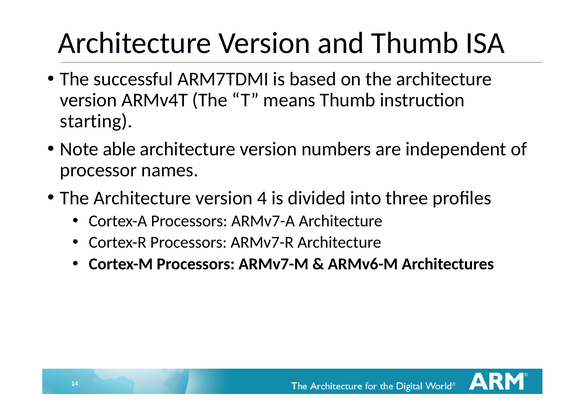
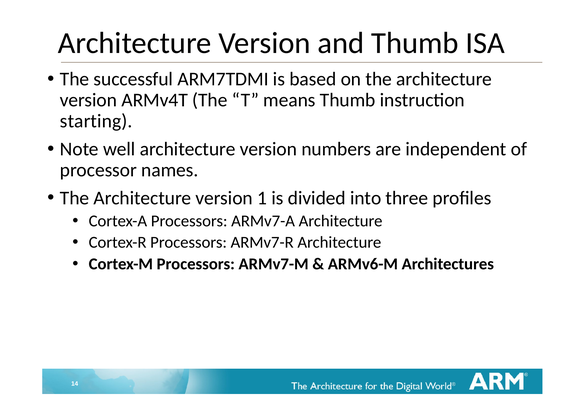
able: able -> well
4: 4 -> 1
